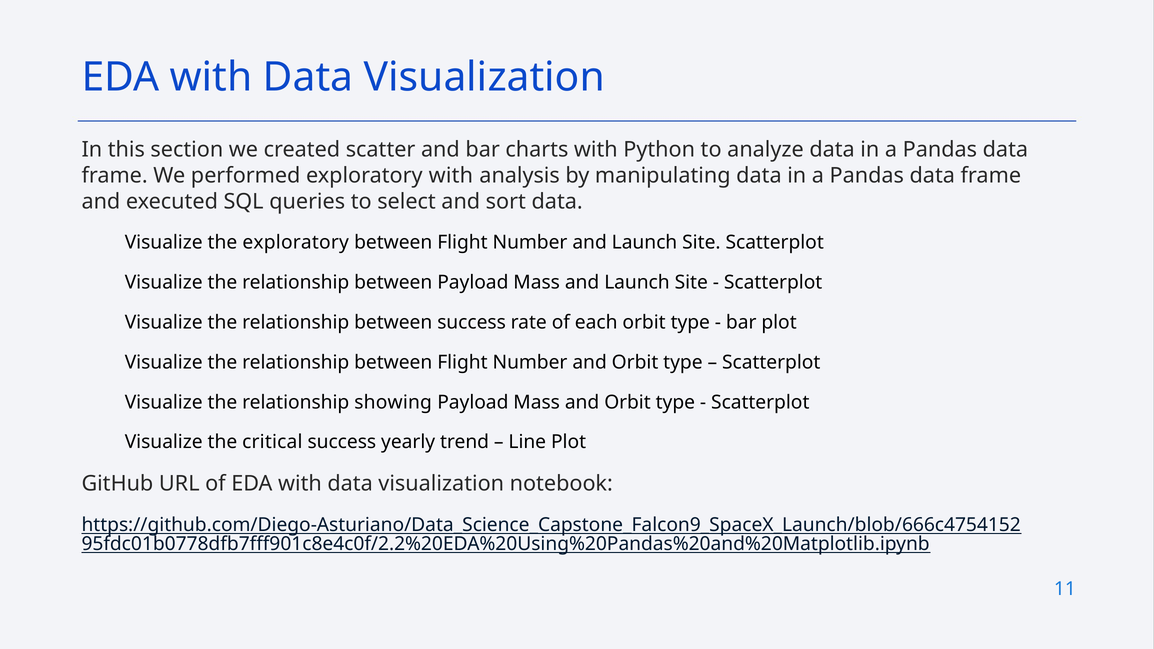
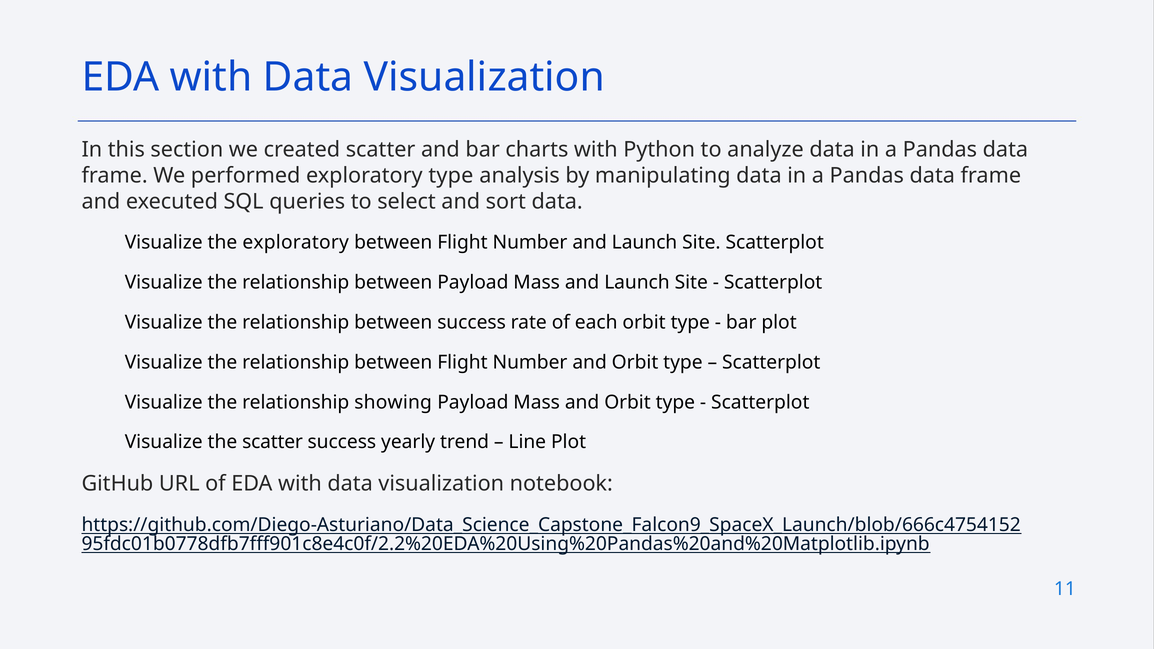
exploratory with: with -> type
the critical: critical -> scatter
